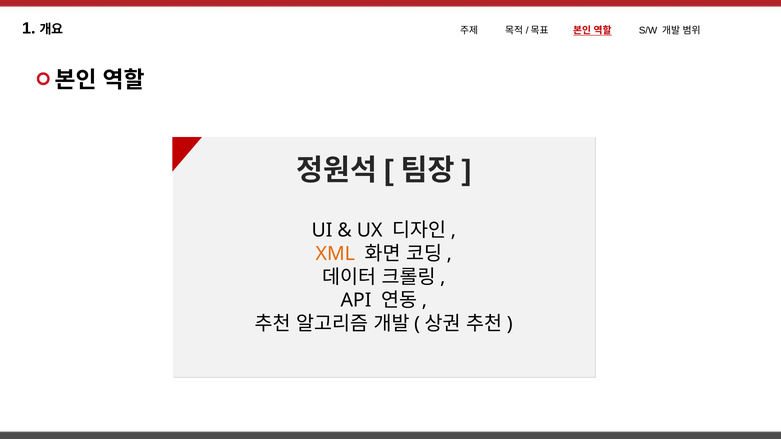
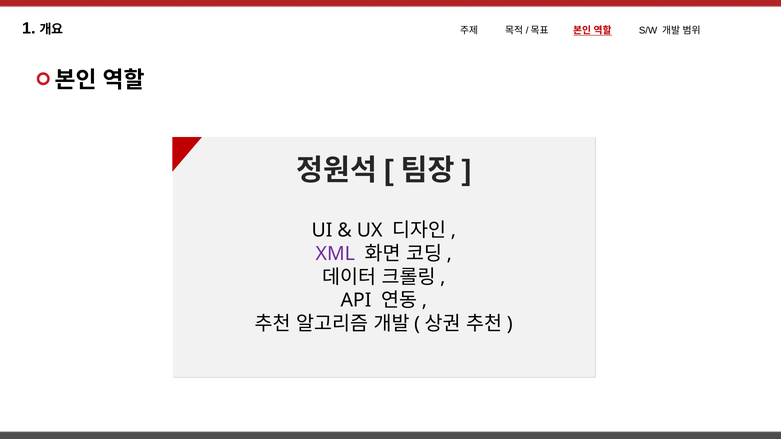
XML colour: orange -> purple
